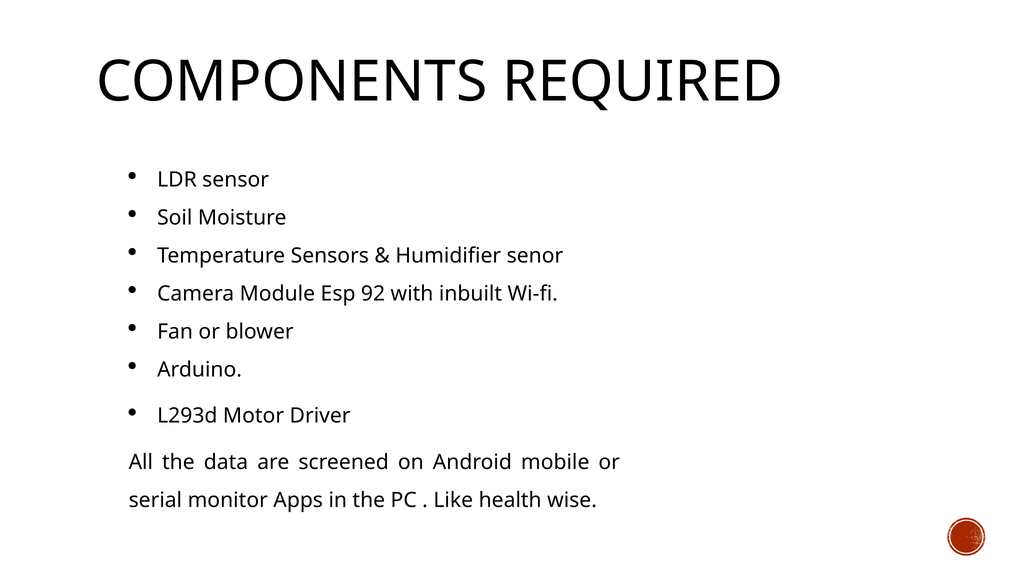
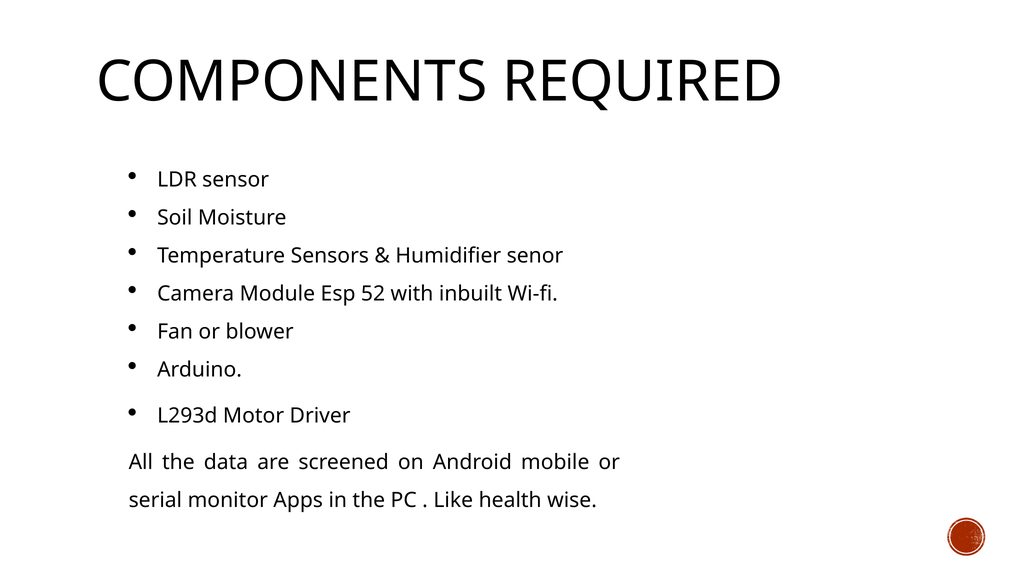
92: 92 -> 52
